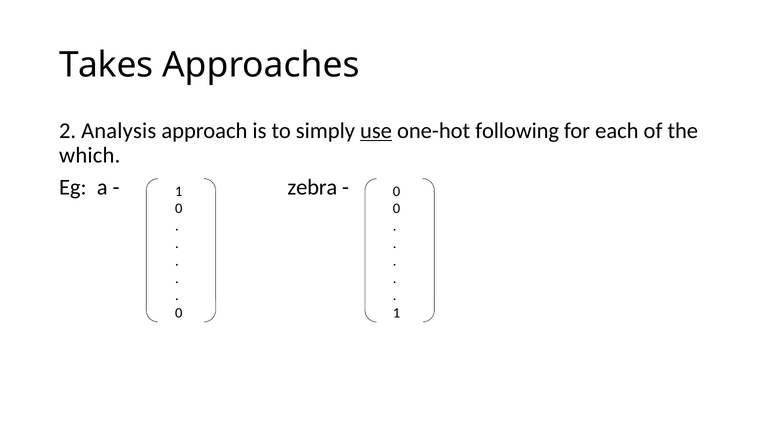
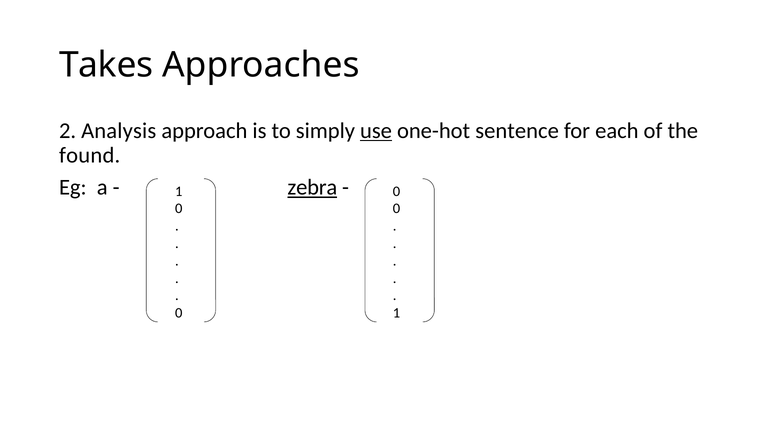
following: following -> sentence
which: which -> found
zebra underline: none -> present
